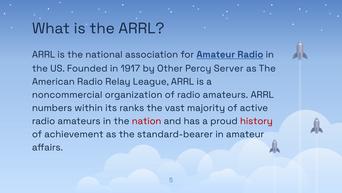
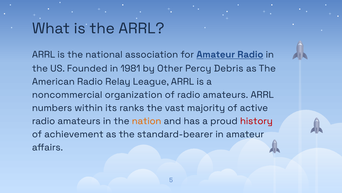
1917: 1917 -> 1981
Server: Server -> Debris
nation colour: red -> orange
